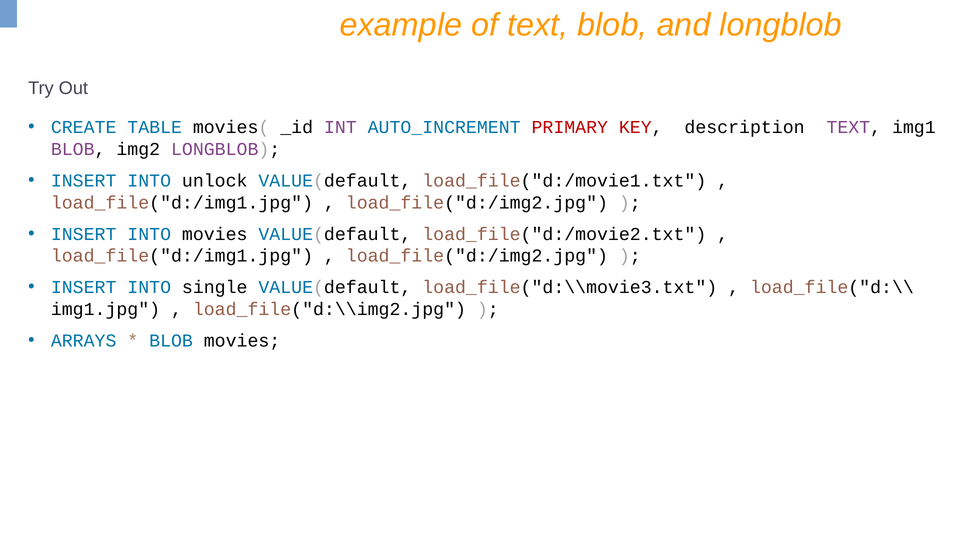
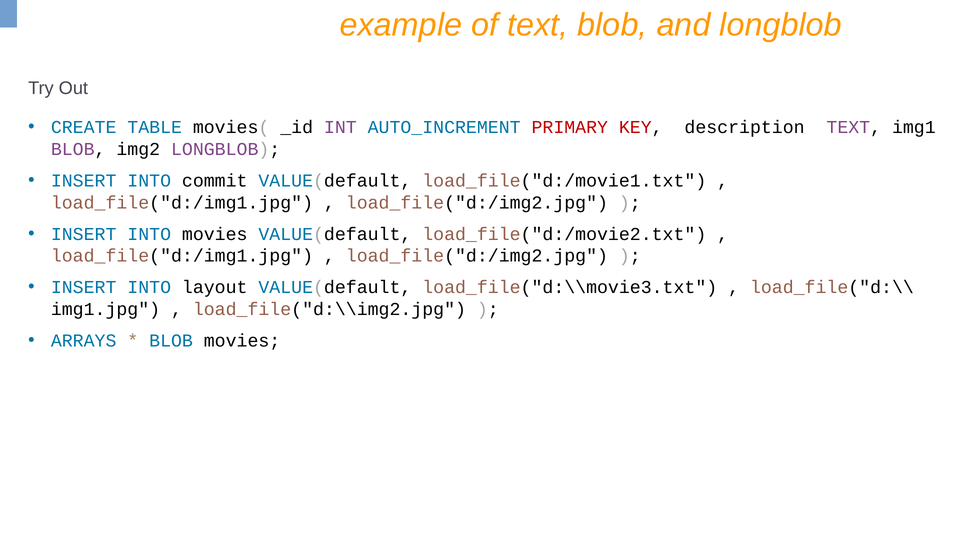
unlock: unlock -> commit
single: single -> layout
